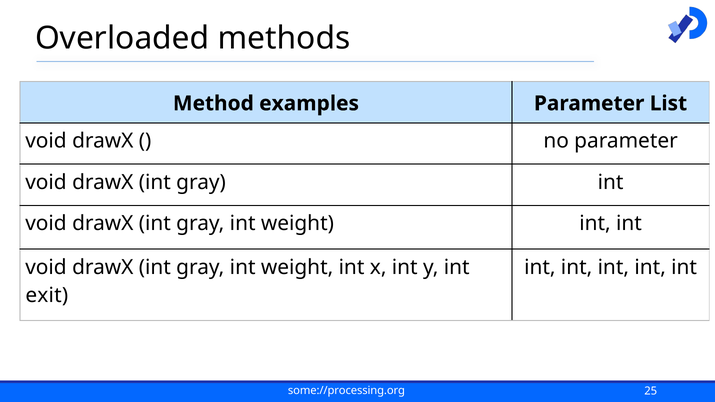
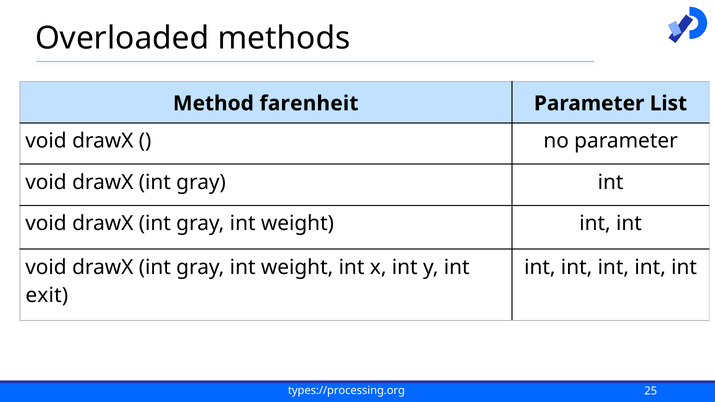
examples: examples -> farenheit
some://processing.org: some://processing.org -> types://processing.org
